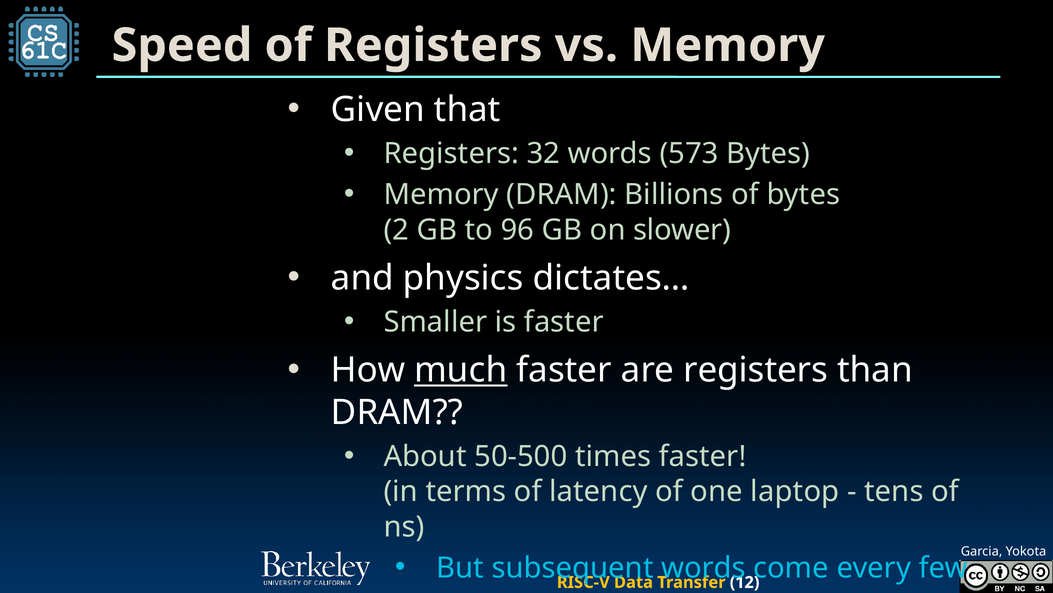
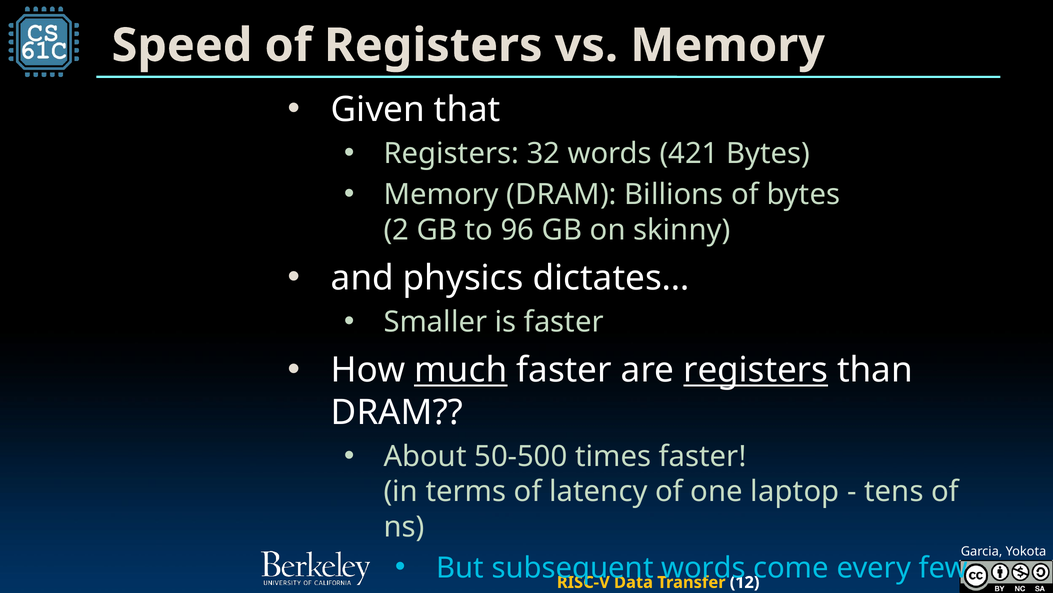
573: 573 -> 421
slower: slower -> skinny
registers at (756, 370) underline: none -> present
